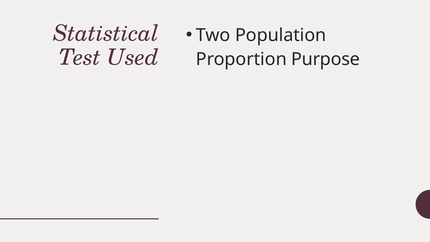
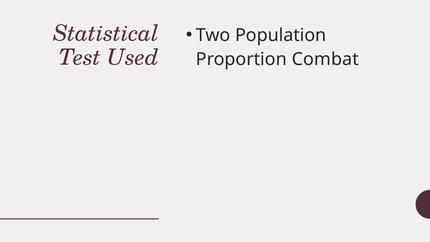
Purpose: Purpose -> Combat
